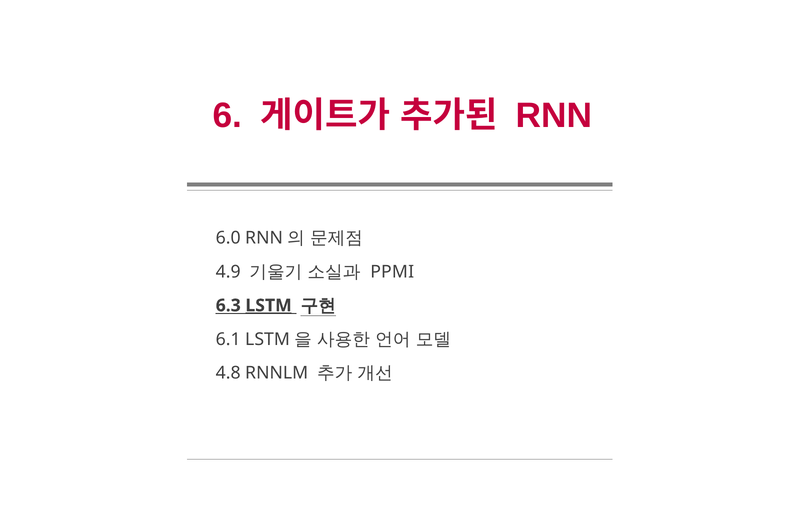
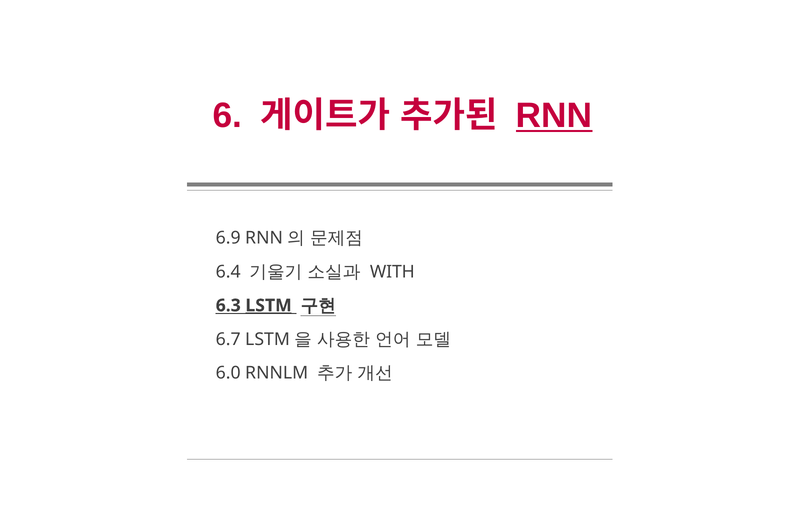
RNN underline: none -> present
6.0: 6.0 -> 6.9
4.9: 4.9 -> 6.4
PPMI: PPMI -> WITH
6.1: 6.1 -> 6.7
4.8: 4.8 -> 6.0
